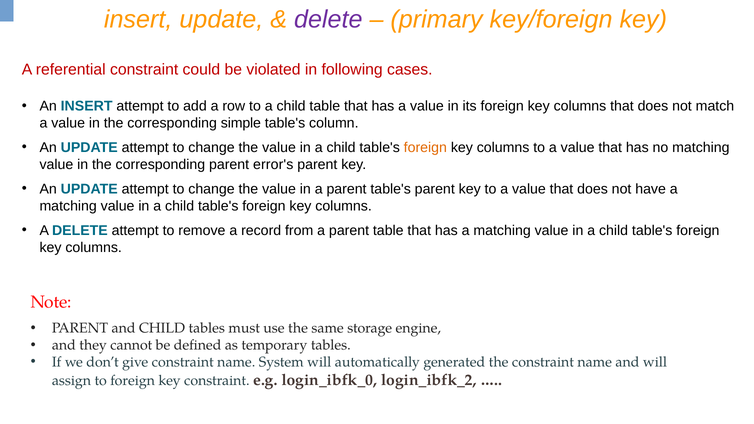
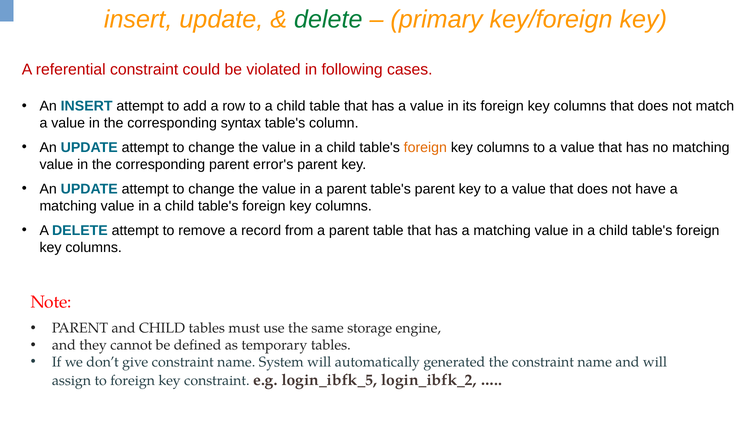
delete at (328, 20) colour: purple -> green
simple: simple -> syntax
login_ibfk_0: login_ibfk_0 -> login_ibfk_5
